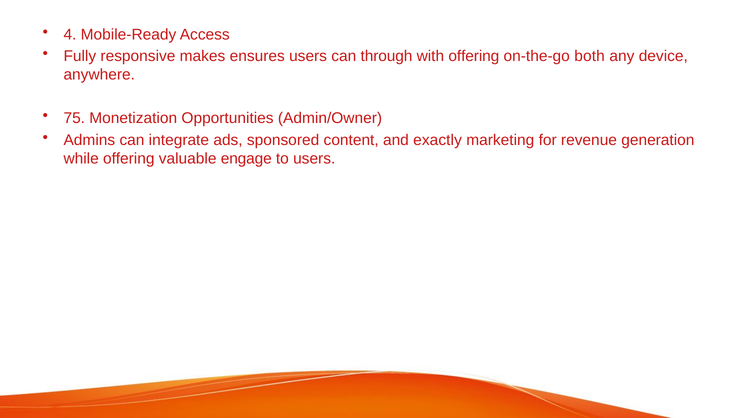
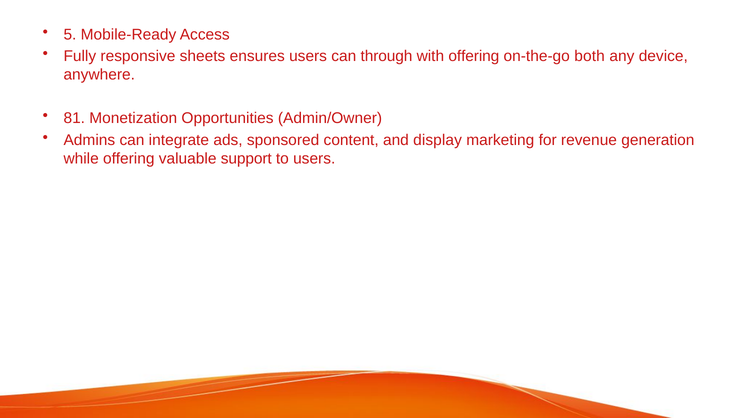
4: 4 -> 5
makes: makes -> sheets
75: 75 -> 81
exactly: exactly -> display
engage: engage -> support
